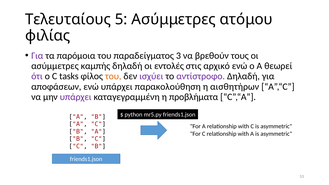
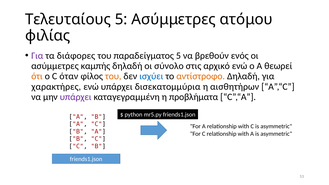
παρόμοια: παρόμοια -> διάφορες
παραδείγματος 3: 3 -> 5
τους: τους -> ενός
εντολές: εντολές -> σύνολο
ότι colour: purple -> orange
tasks: tasks -> όταν
ισχύει colour: purple -> blue
αντίστροφο colour: purple -> orange
αποφάσεων: αποφάσεων -> χαρακτήρες
παρακολούθηση: παρακολούθηση -> δισεκατομμύρια
